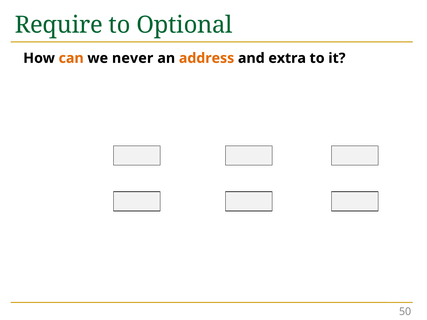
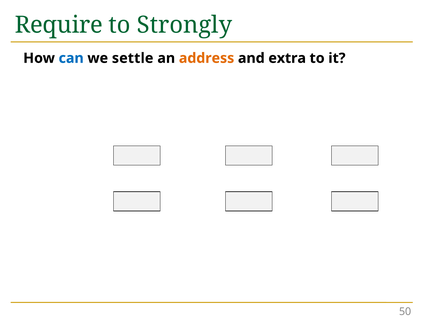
Optional: Optional -> Strongly
can colour: orange -> blue
never: never -> settle
